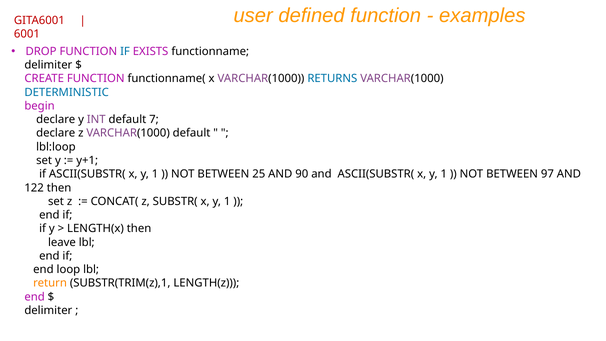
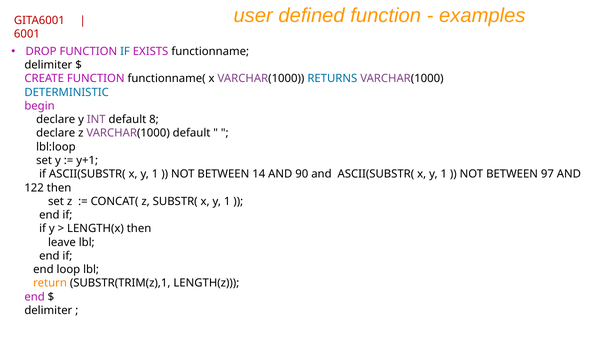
7: 7 -> 8
25: 25 -> 14
